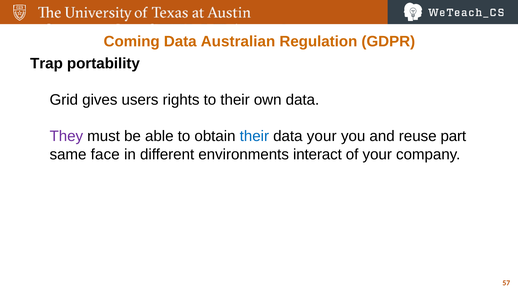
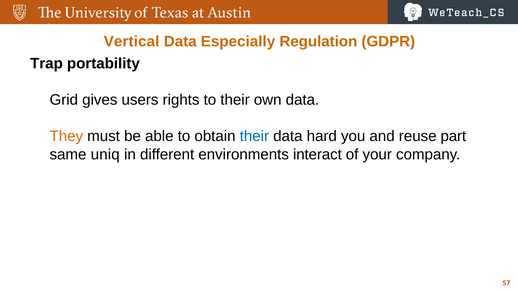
Coming: Coming -> Vertical
Australian: Australian -> Especially
They colour: purple -> orange
data your: your -> hard
face: face -> uniq
